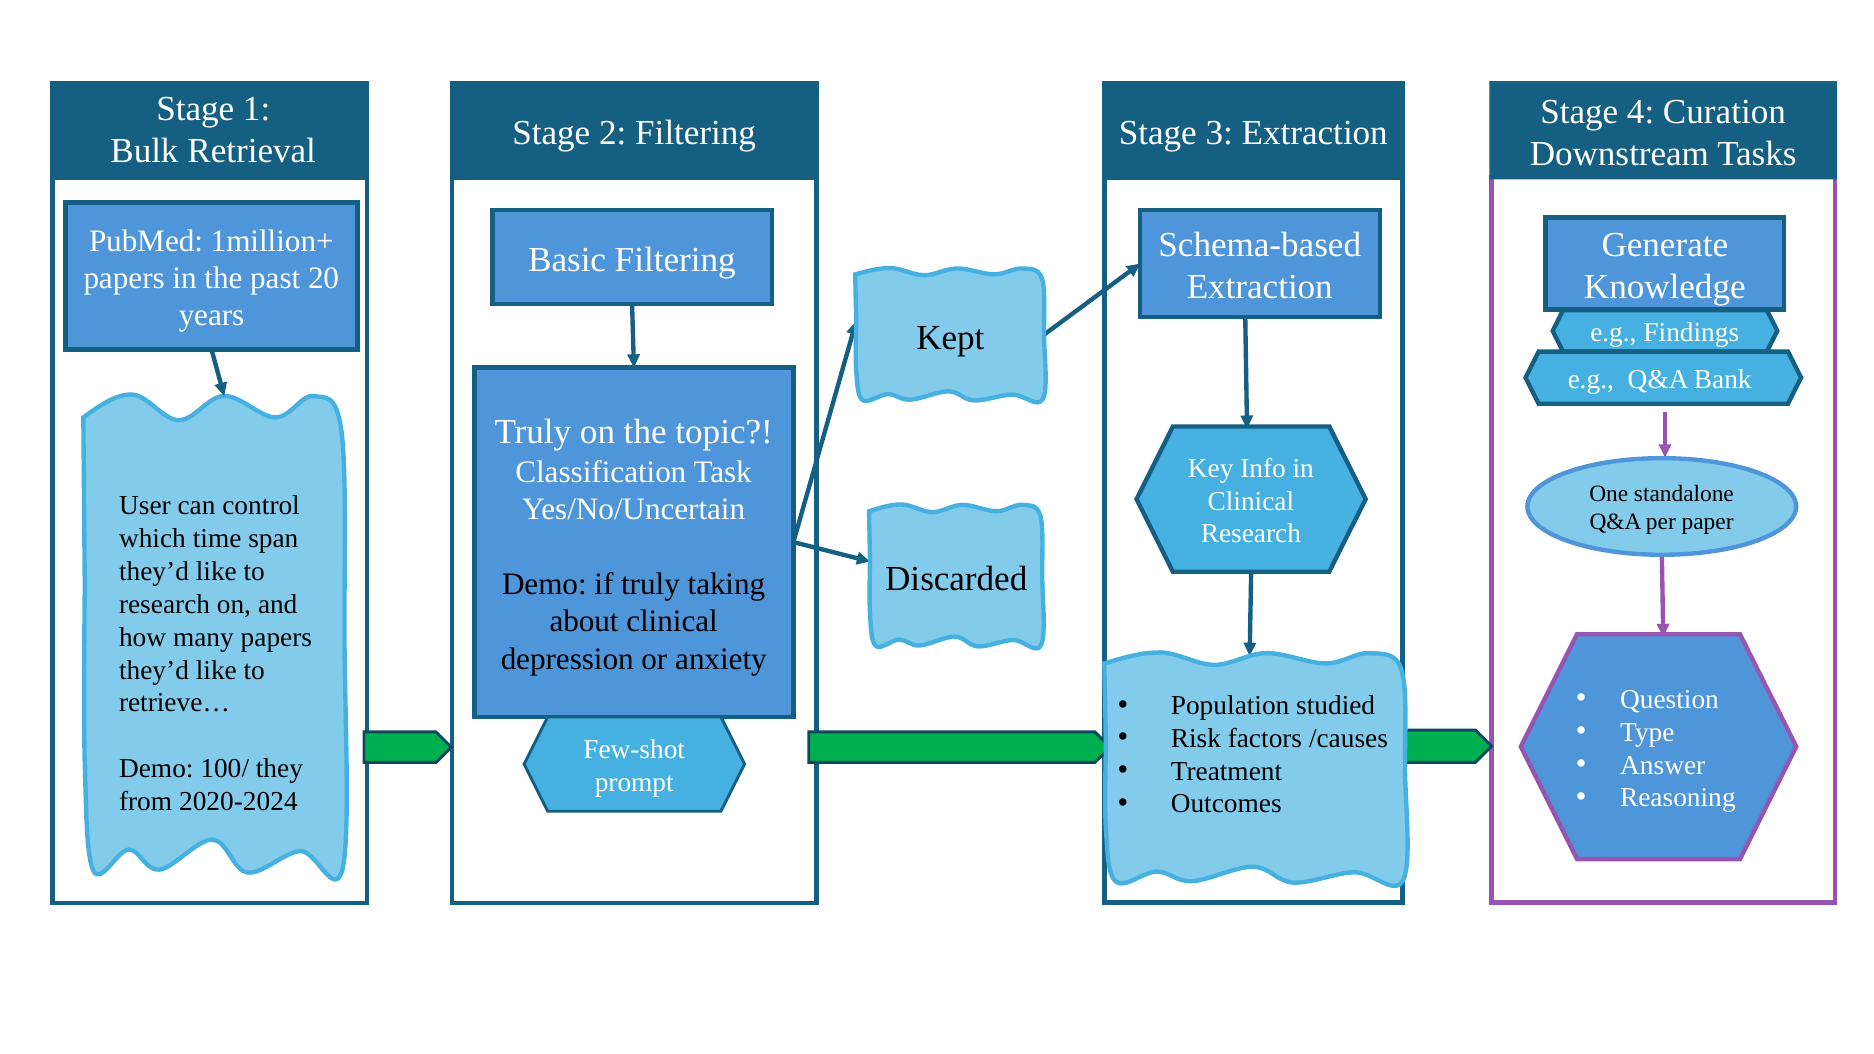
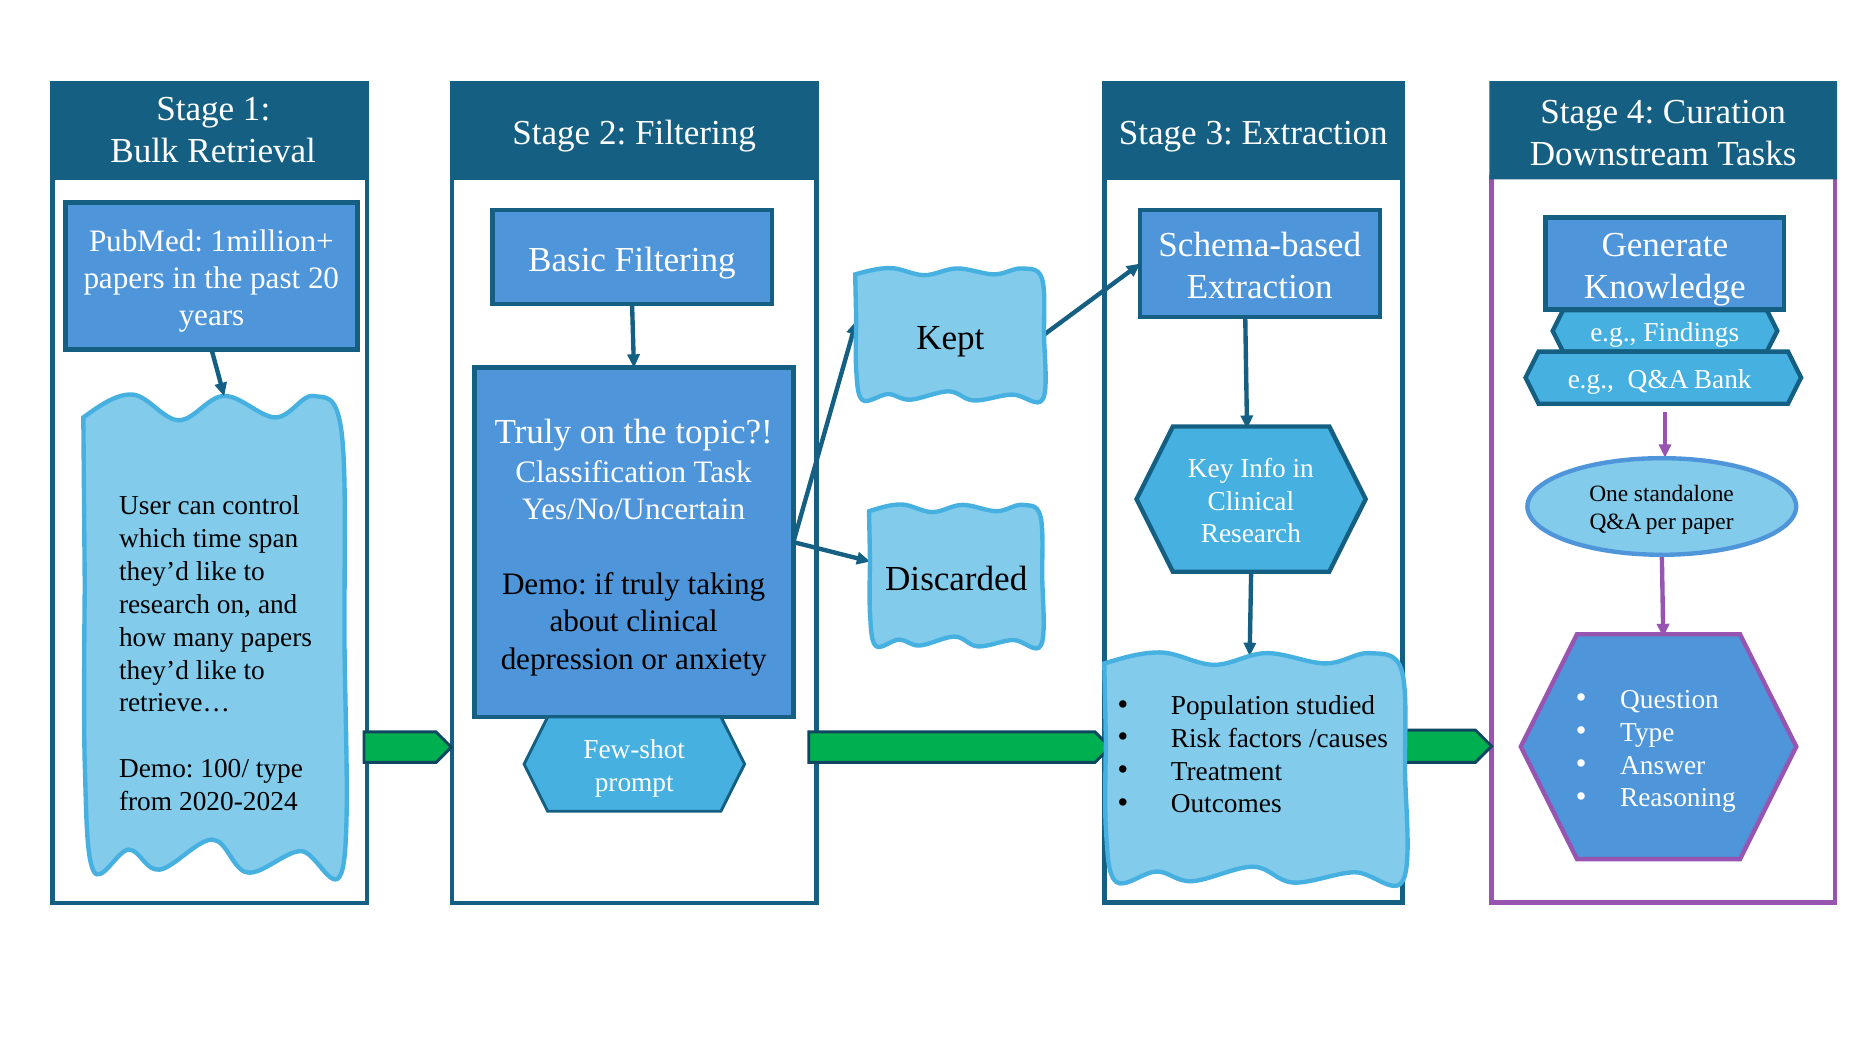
100/ they: they -> type
